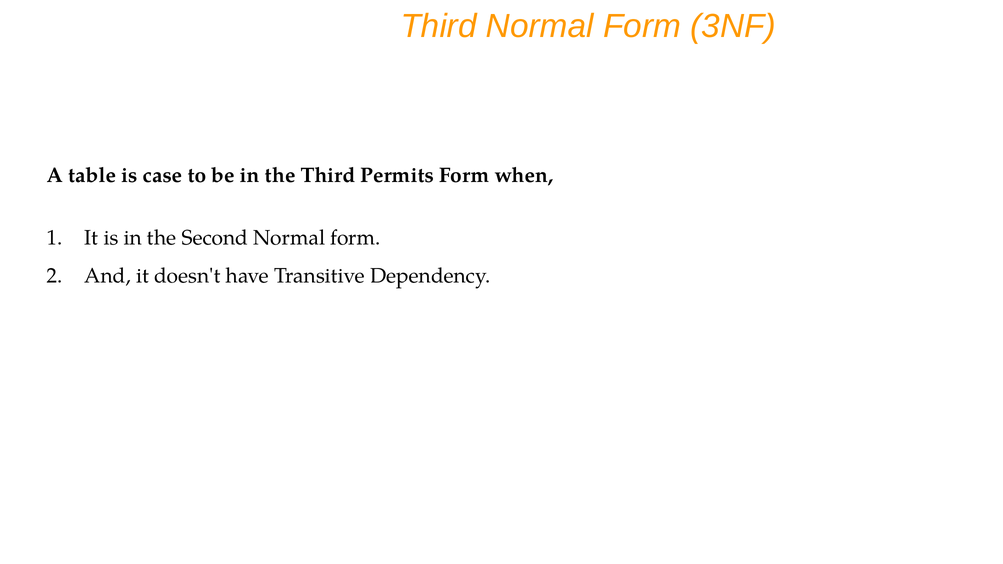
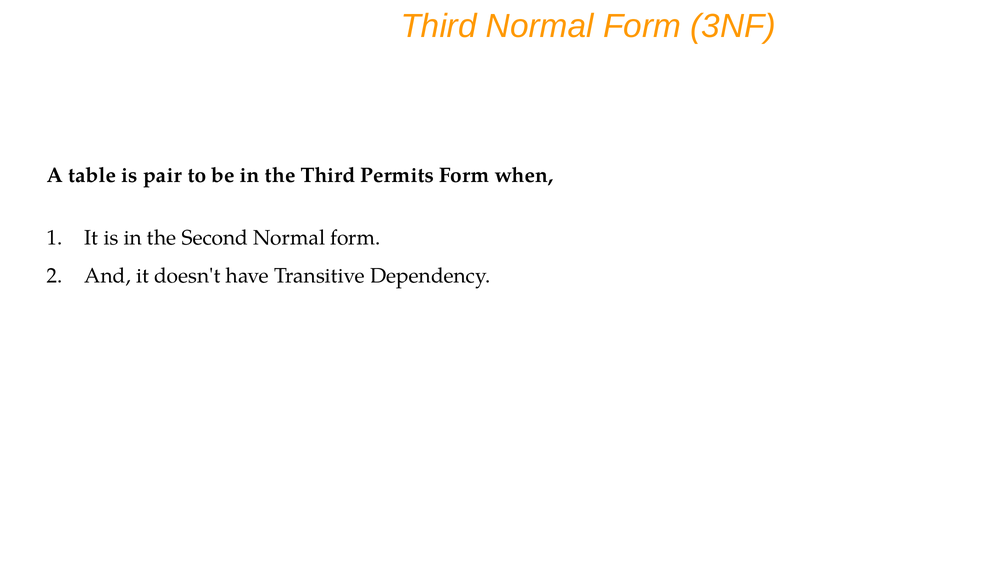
case: case -> pair
